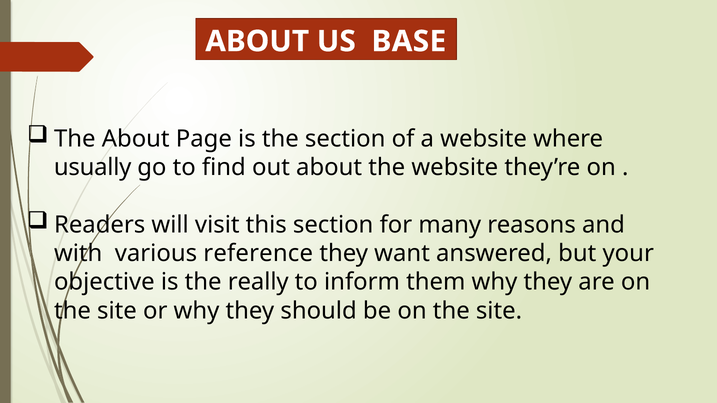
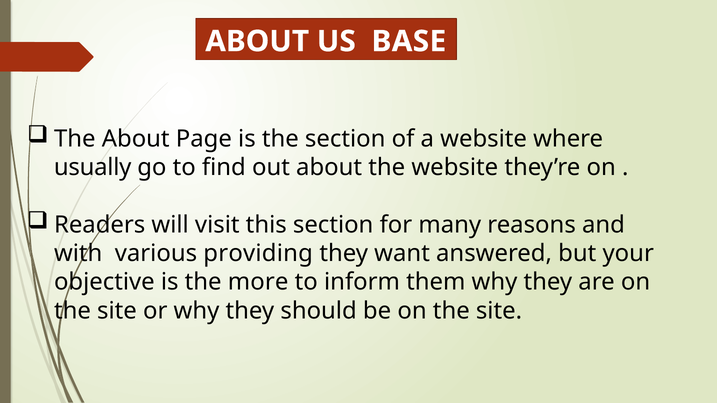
reference: reference -> providing
really: really -> more
